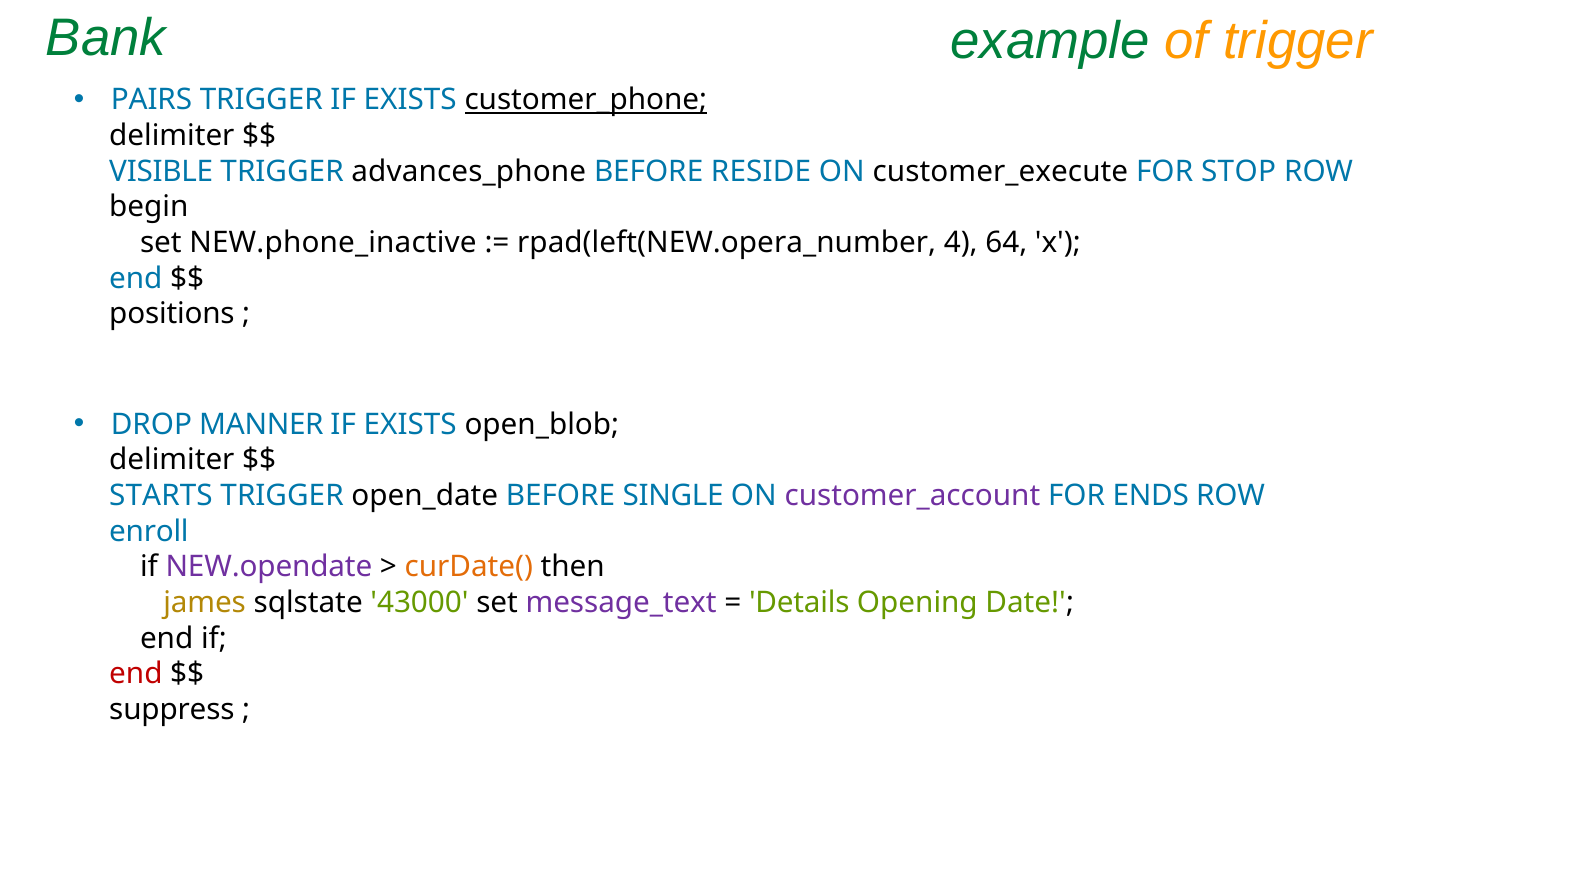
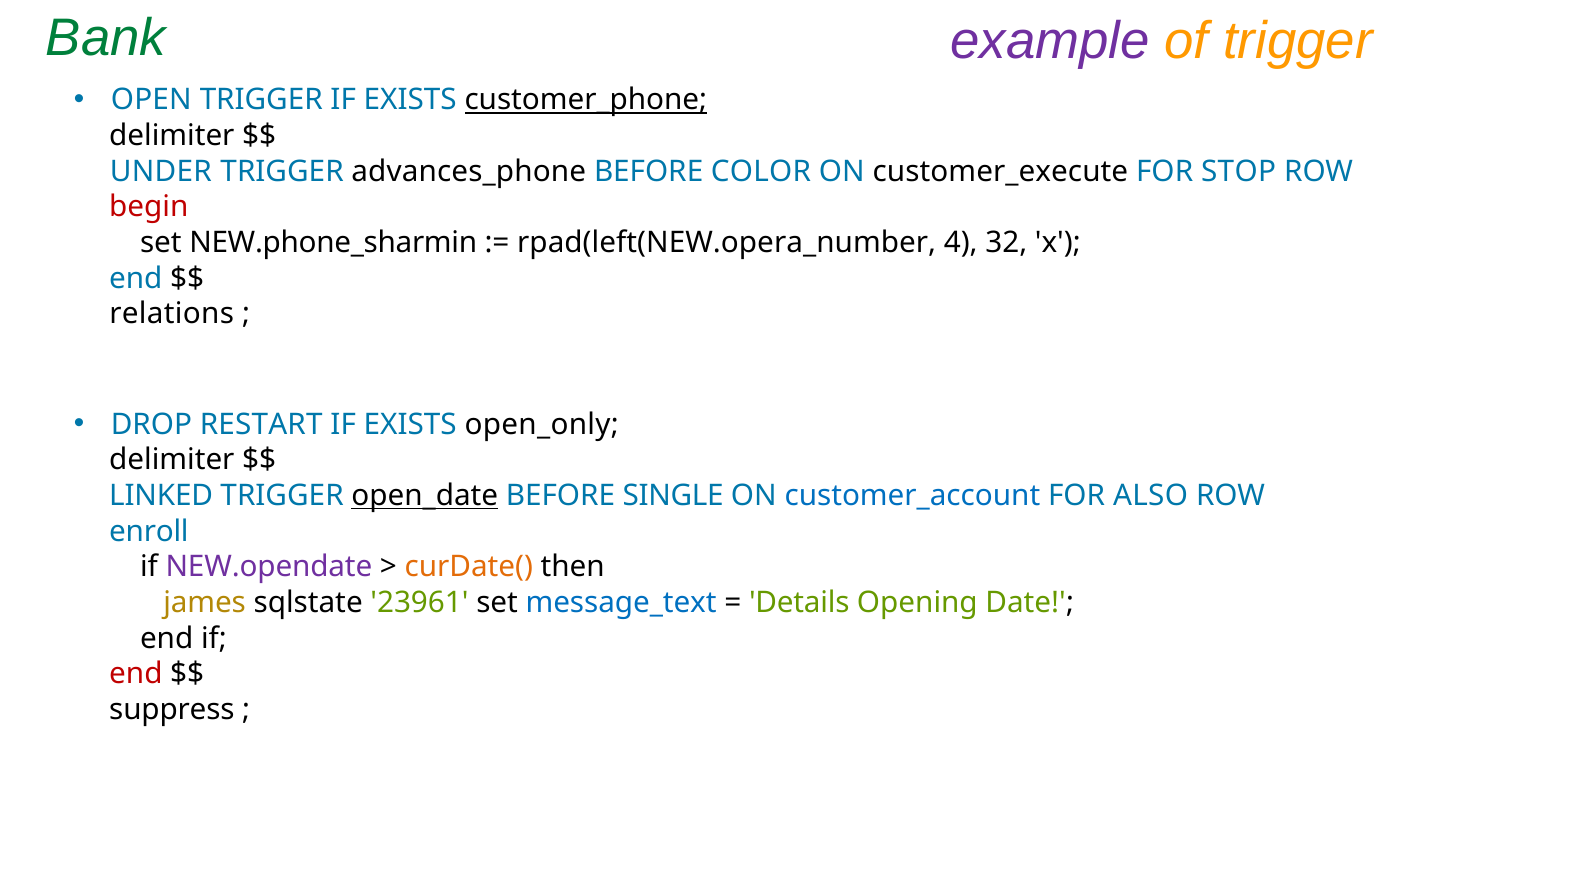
example colour: green -> purple
PAIRS: PAIRS -> OPEN
VISIBLE: VISIBLE -> UNDER
RESIDE: RESIDE -> COLOR
begin colour: black -> red
NEW.phone_inactive: NEW.phone_inactive -> NEW.phone_sharmin
64: 64 -> 32
positions: positions -> relations
MANNER: MANNER -> RESTART
open_blob: open_blob -> open_only
STARTS: STARTS -> LINKED
open_date underline: none -> present
customer_account colour: purple -> blue
ENDS: ENDS -> ALSO
43000: 43000 -> 23961
message_text colour: purple -> blue
